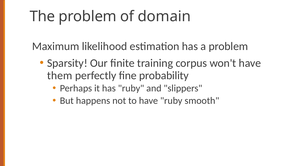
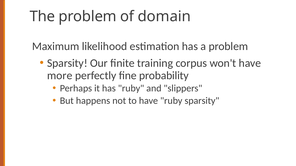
them: them -> more
ruby smooth: smooth -> sparsity
